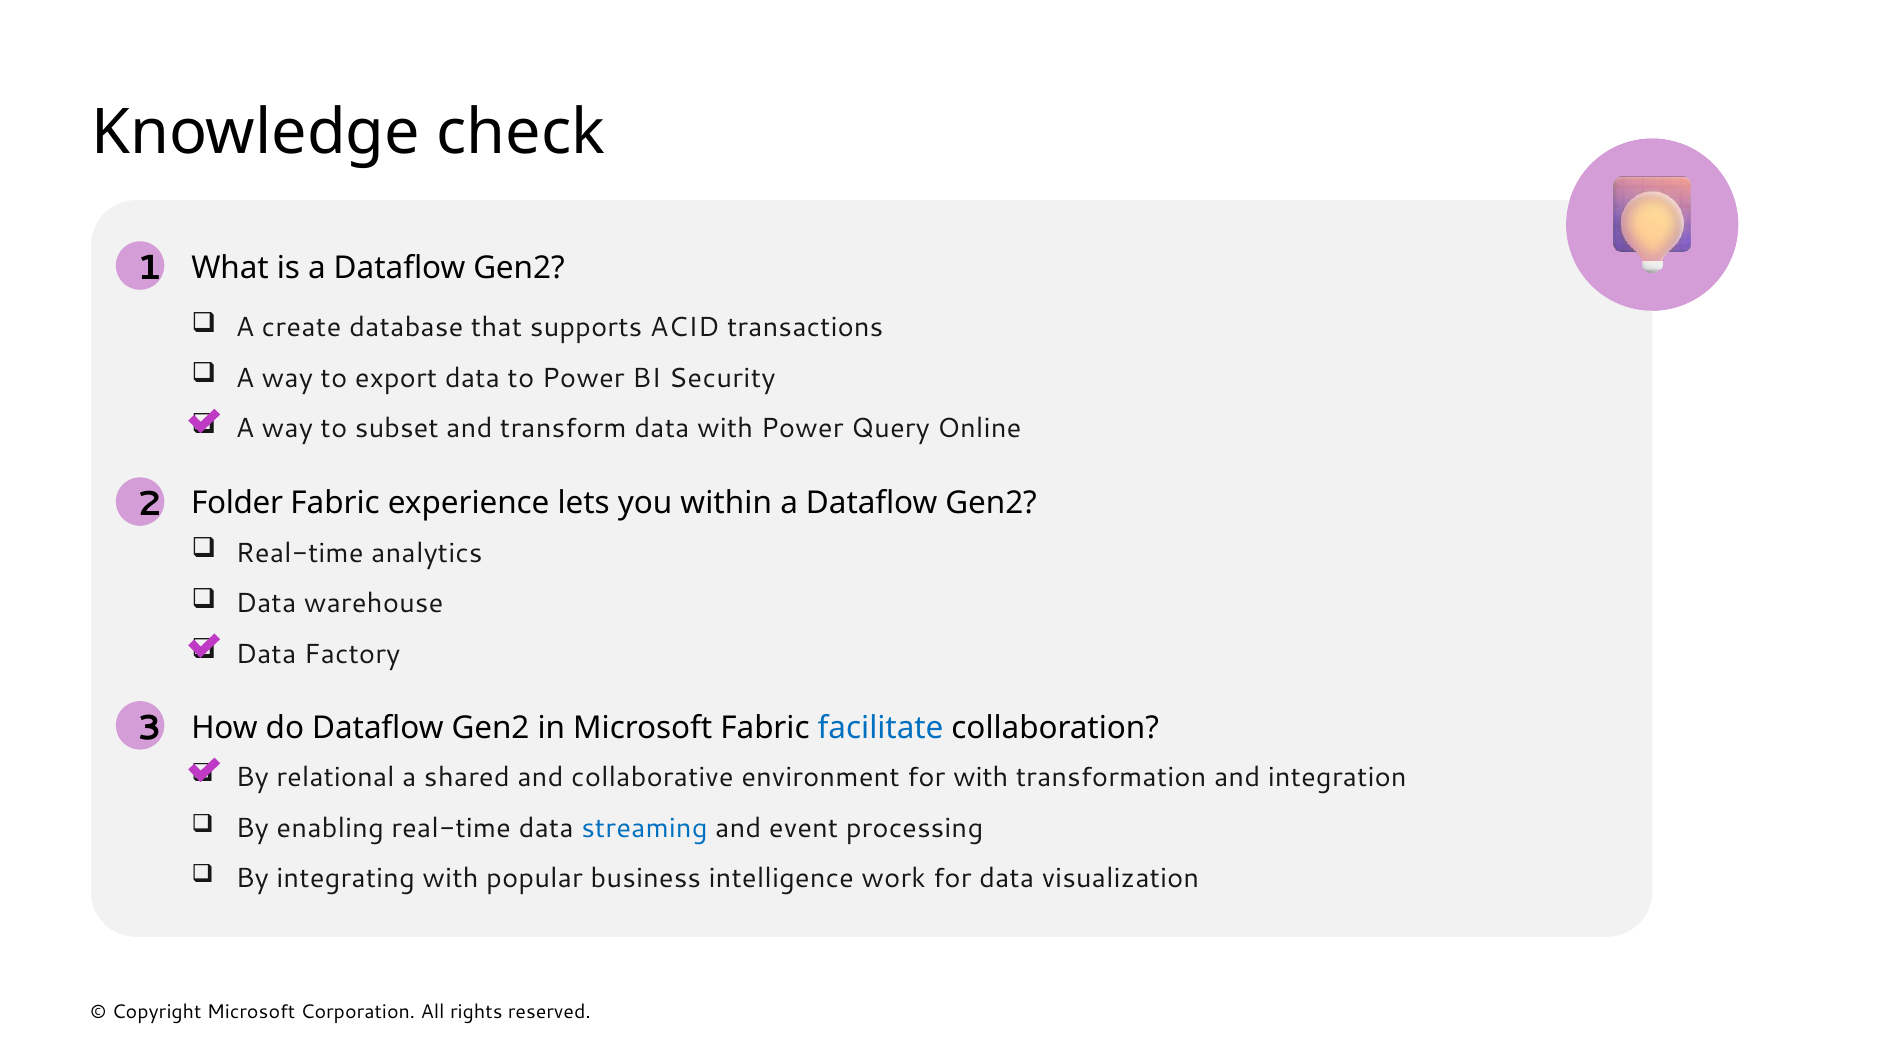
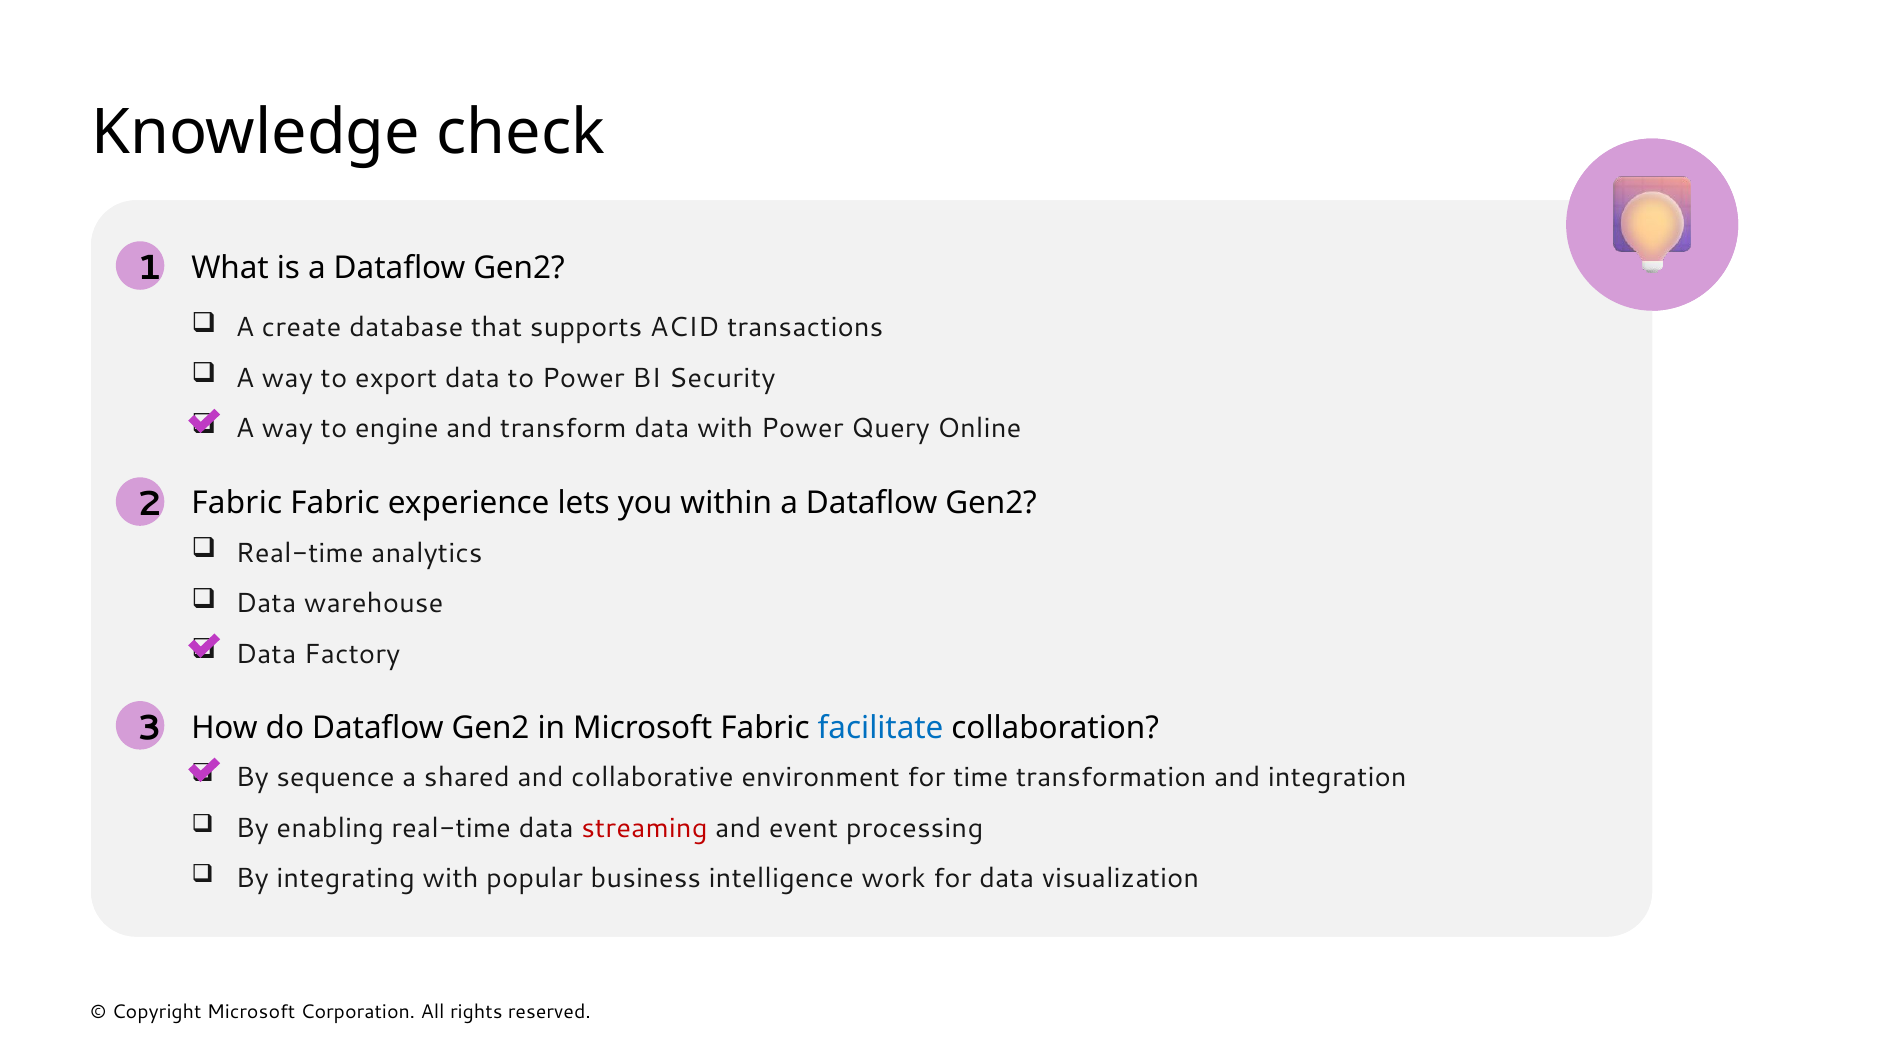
subset: subset -> engine
Folder at (237, 503): Folder -> Fabric
relational: relational -> sequence
for with: with -> time
streaming colour: blue -> red
